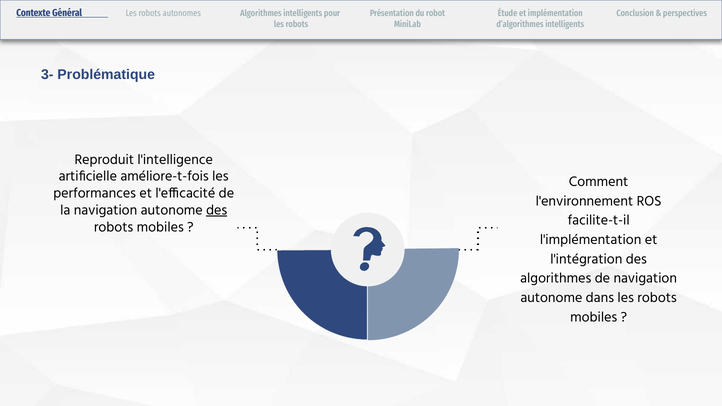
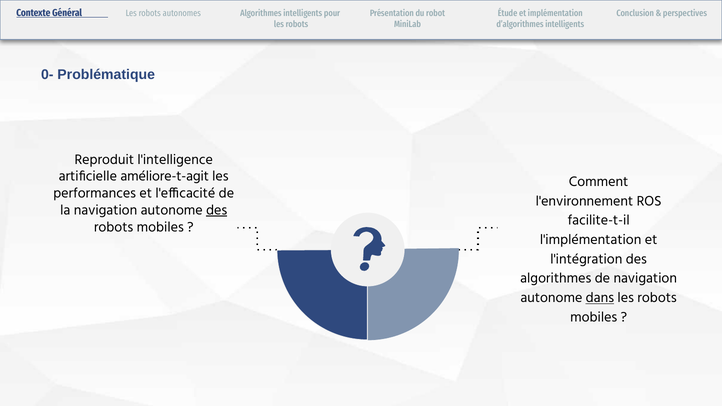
3-: 3- -> 0-
améliore-t-fois: améliore-t-fois -> améliore-t-agit
dans underline: none -> present
